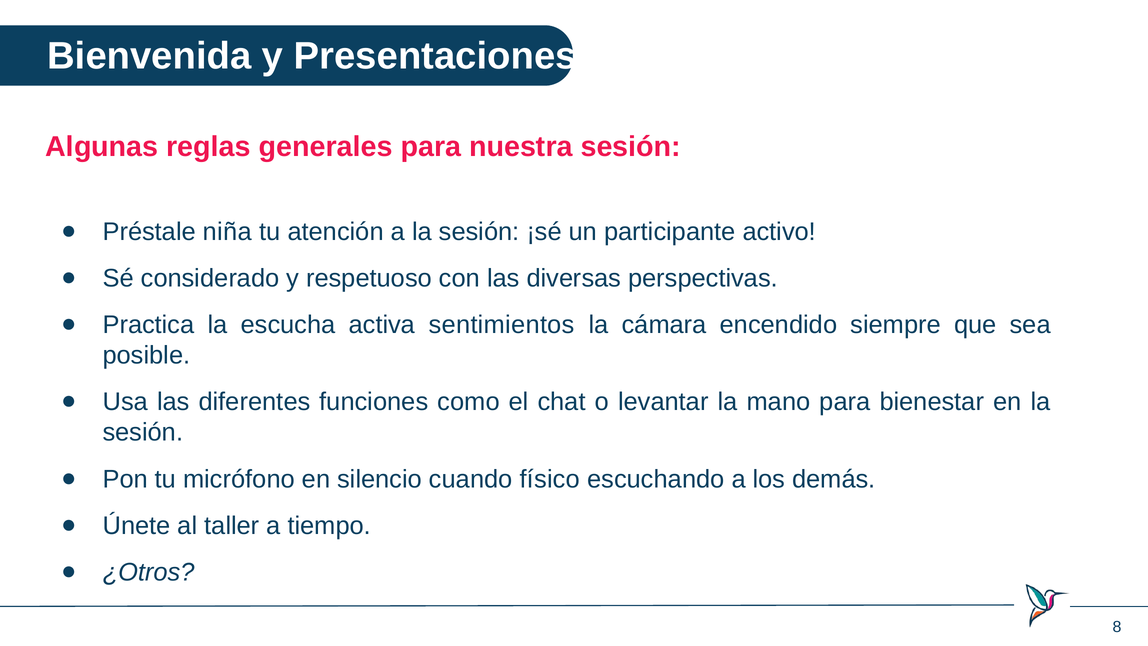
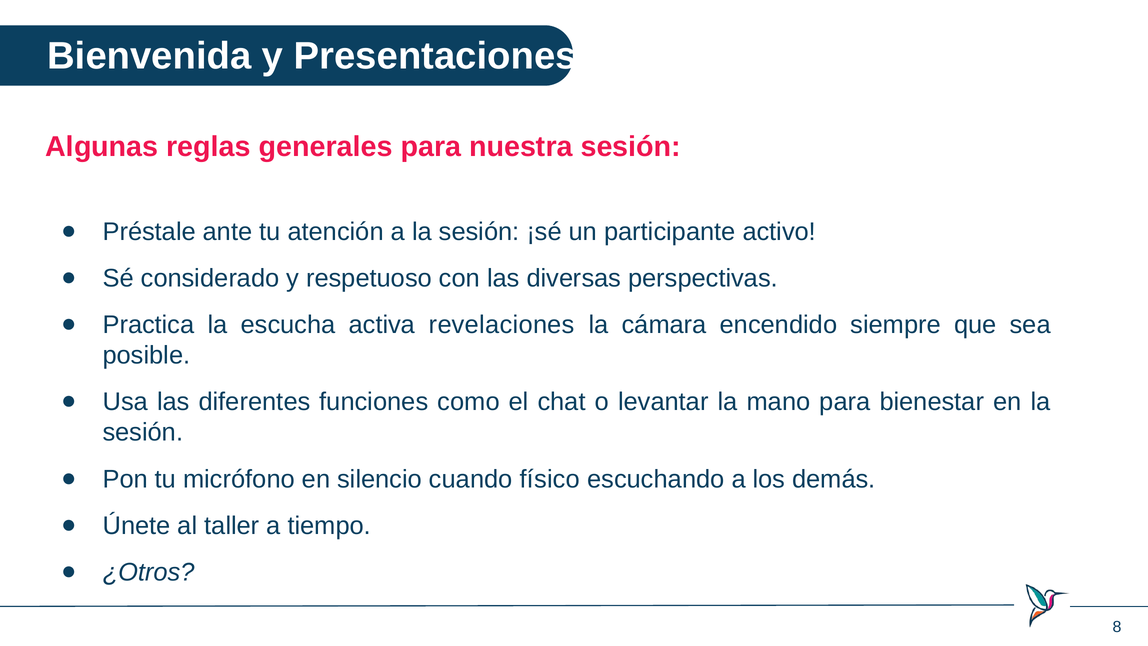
niña: niña -> ante
sentimientos: sentimientos -> revelaciones
